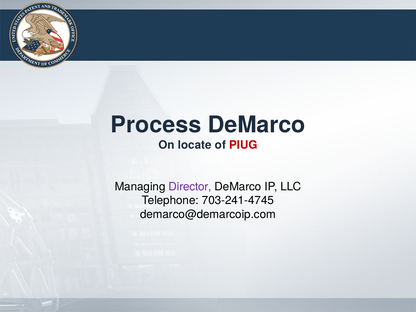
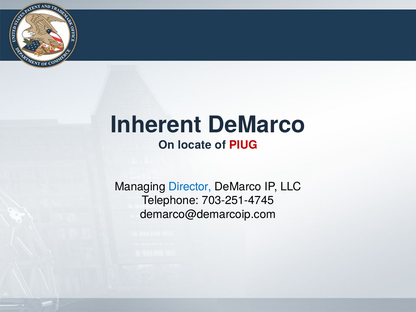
Process: Process -> Inherent
Director colour: purple -> blue
703-241-4745: 703-241-4745 -> 703-251-4745
